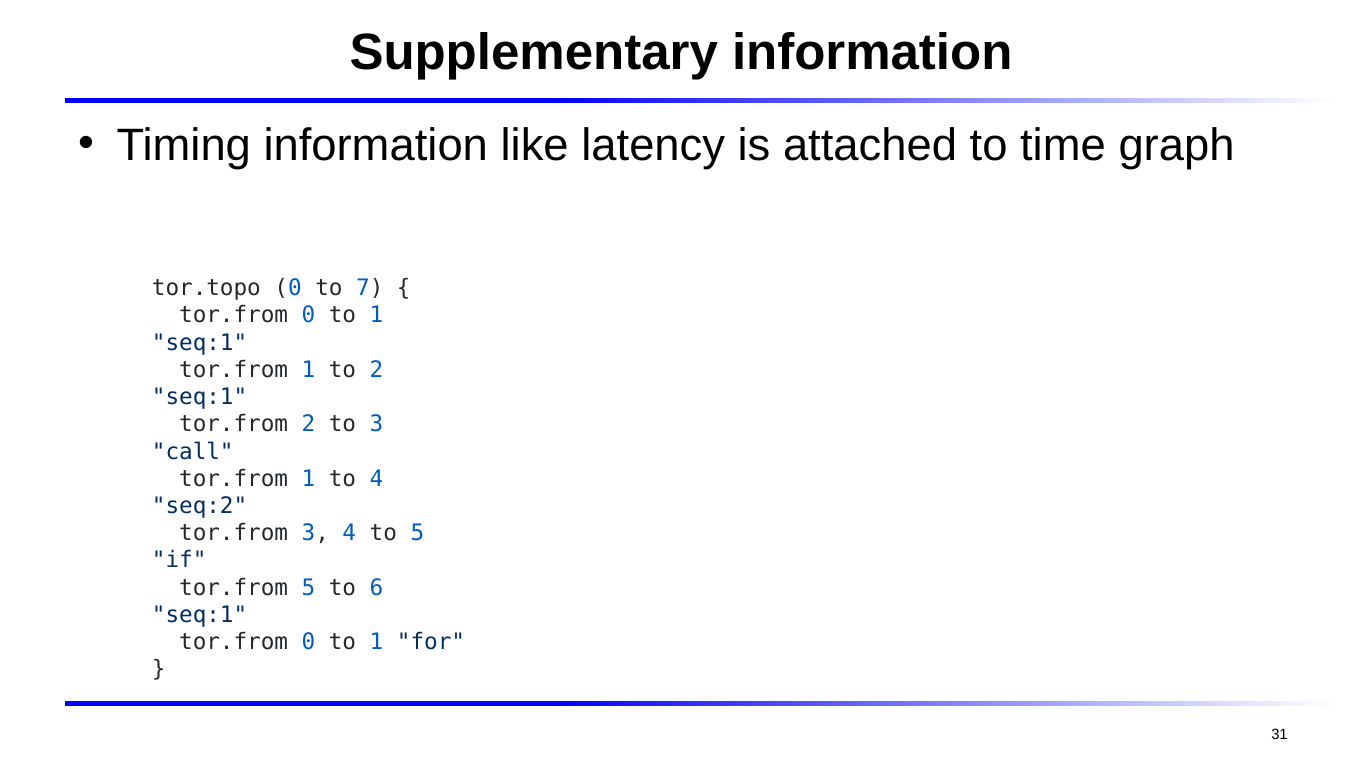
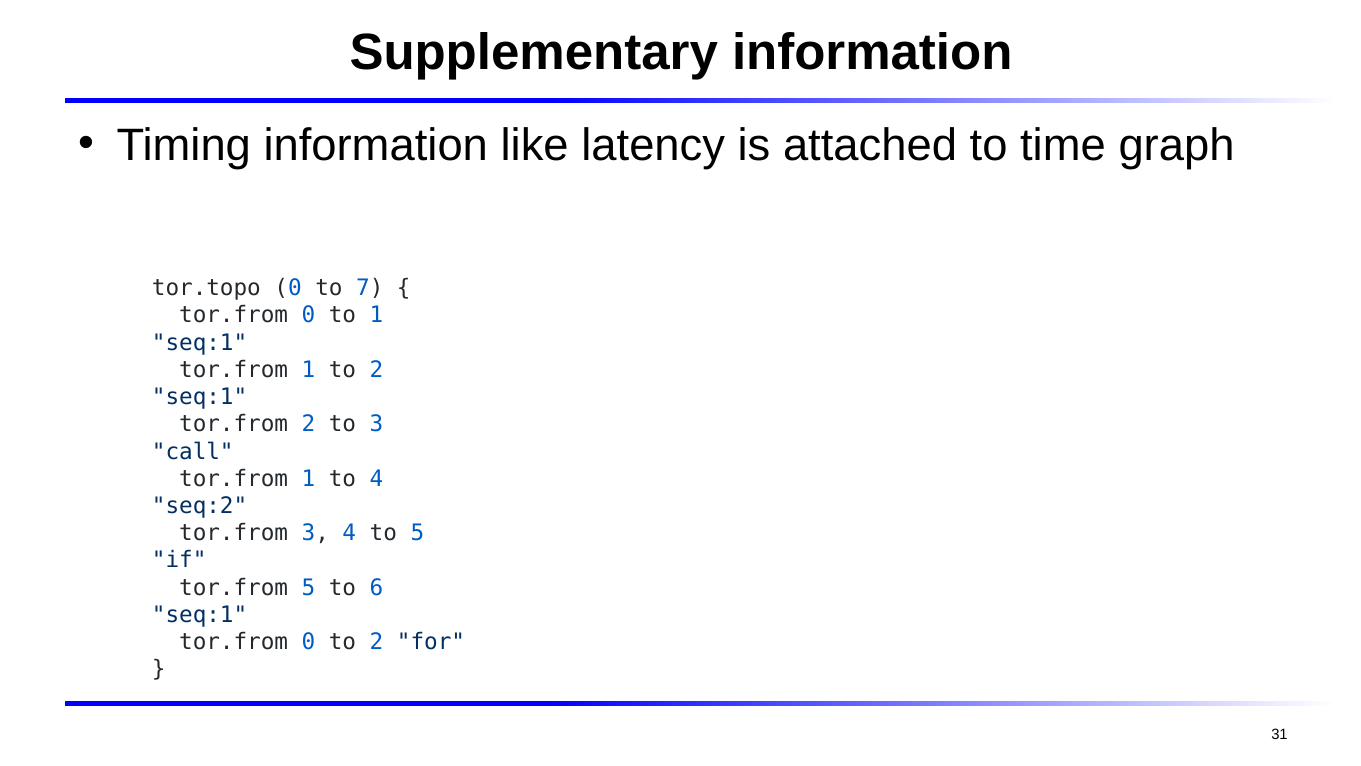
1 at (377, 642): 1 -> 2
